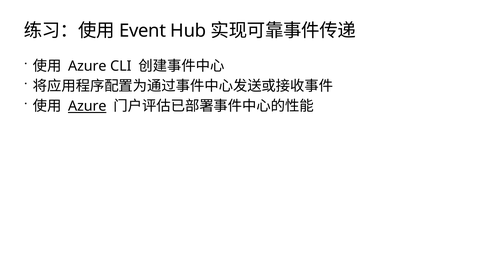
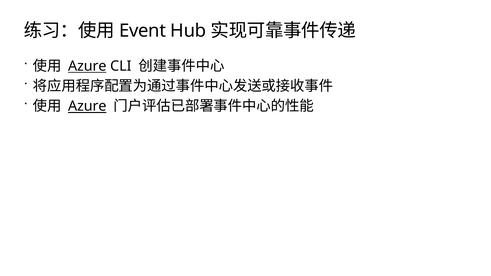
Azure at (87, 66) underline: none -> present
